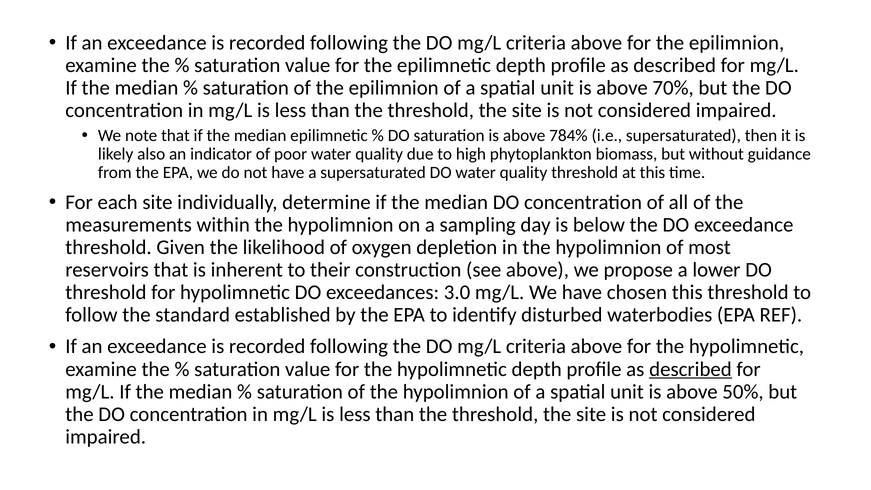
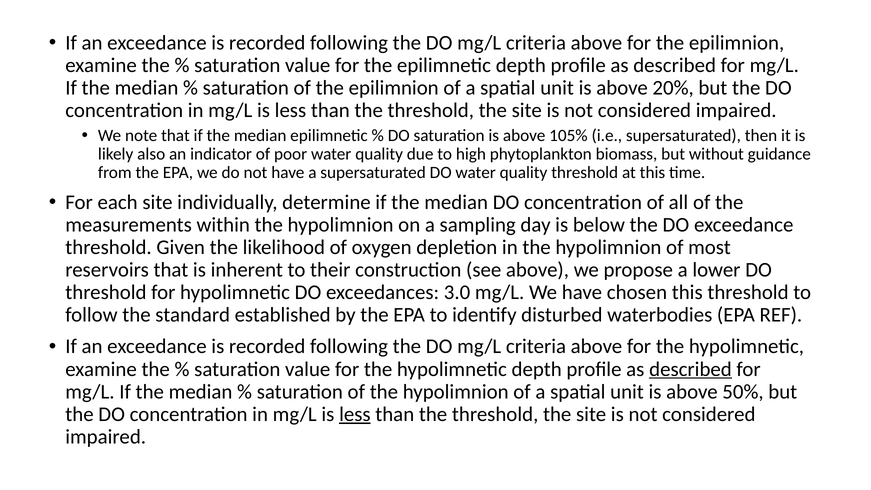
70%: 70% -> 20%
784%: 784% -> 105%
less at (355, 414) underline: none -> present
